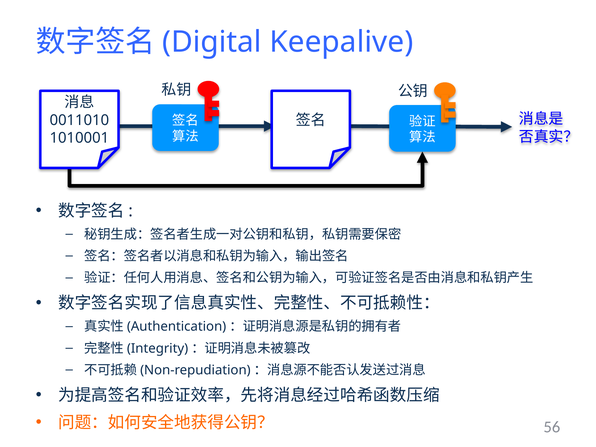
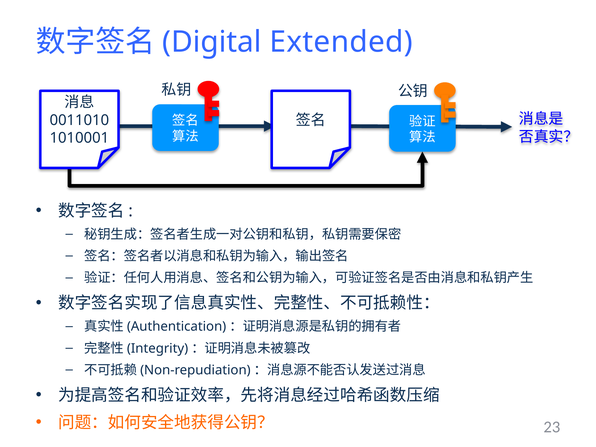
Keepalive: Keepalive -> Extended
56: 56 -> 23
